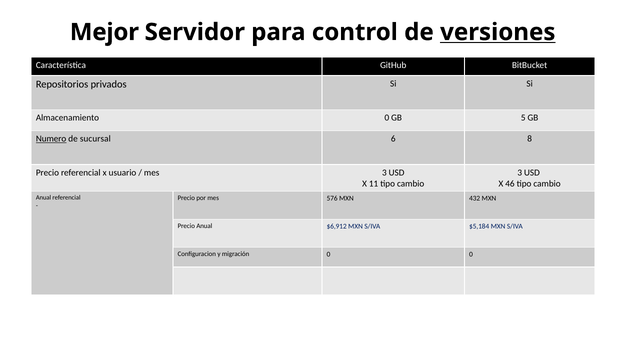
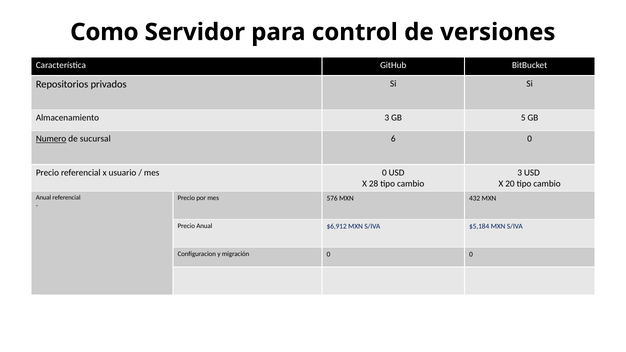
Mejor: Mejor -> Como
versiones underline: present -> none
Almacenamiento 0: 0 -> 3
6 8: 8 -> 0
mes 3: 3 -> 0
11: 11 -> 28
46: 46 -> 20
